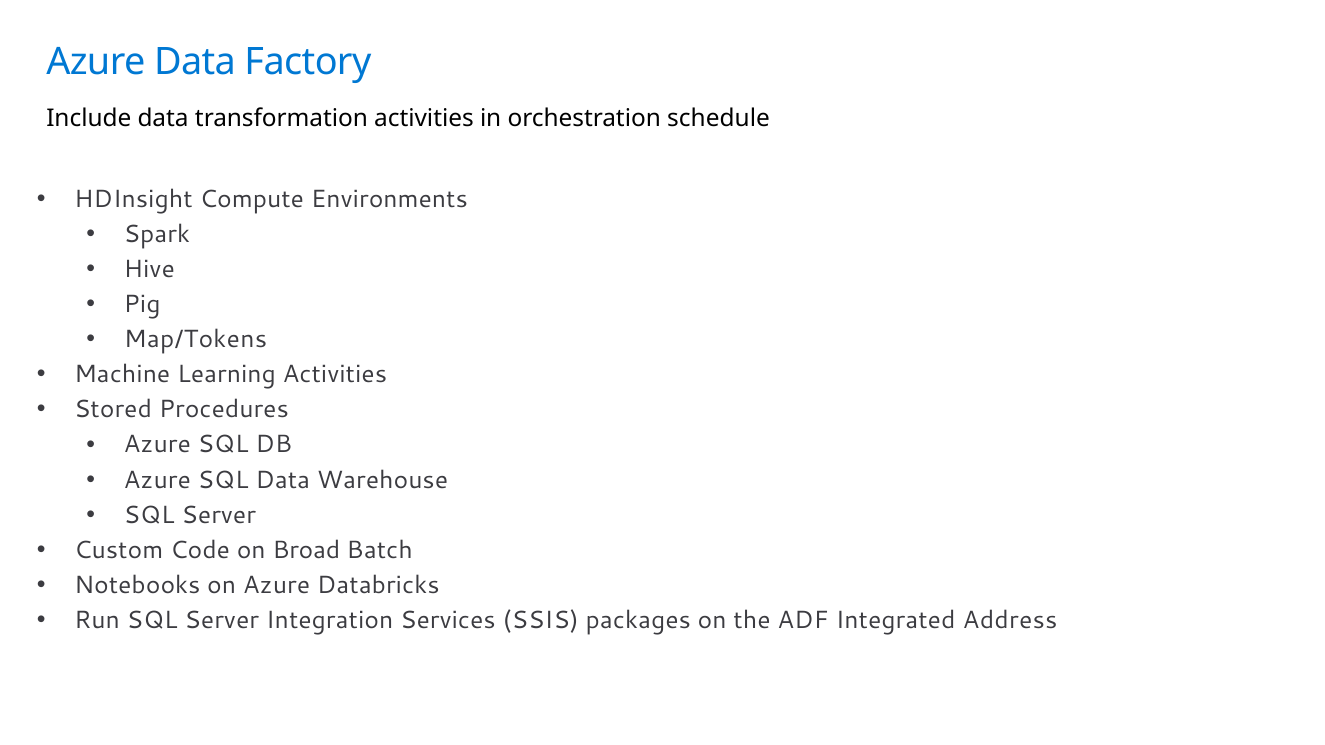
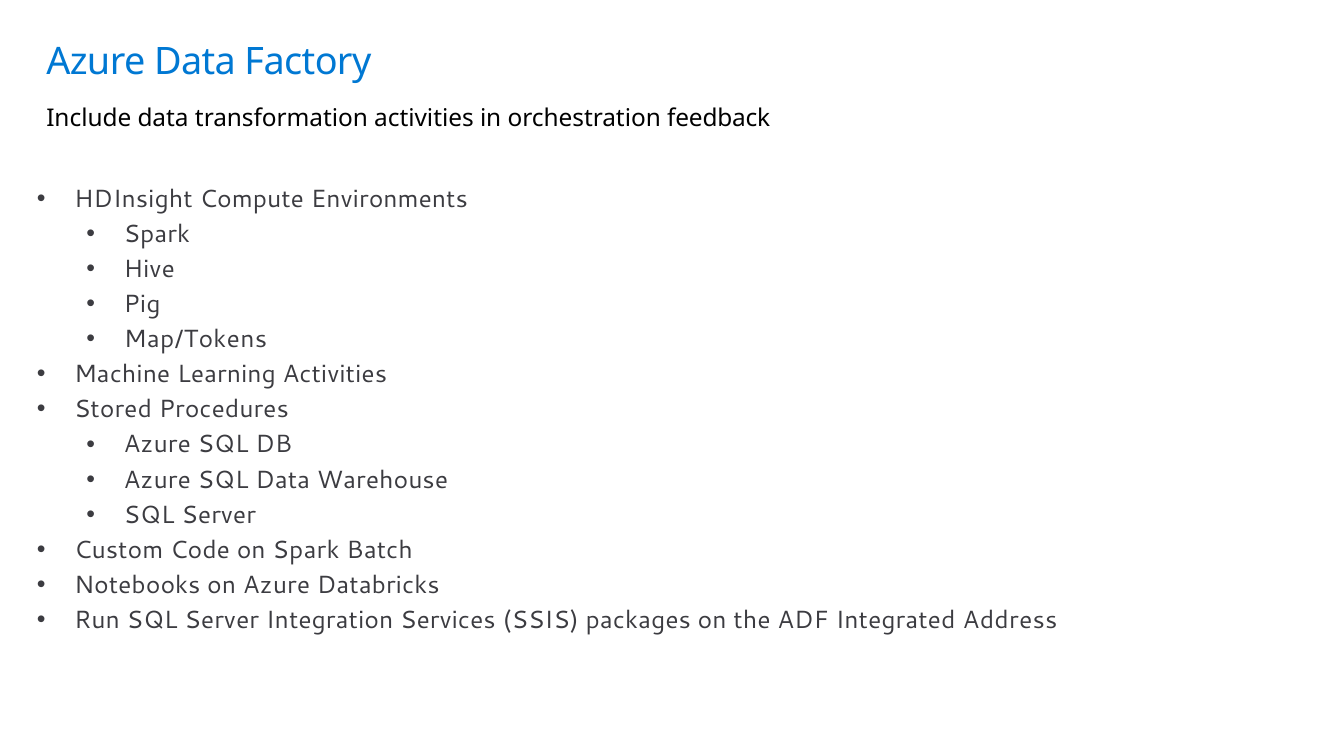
schedule: schedule -> feedback
on Broad: Broad -> Spark
